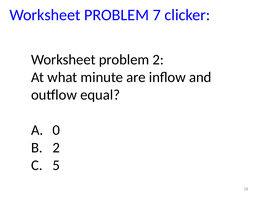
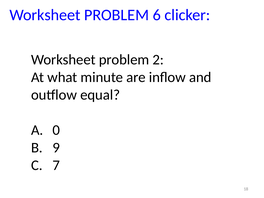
7: 7 -> 6
2 at (56, 148): 2 -> 9
5: 5 -> 7
